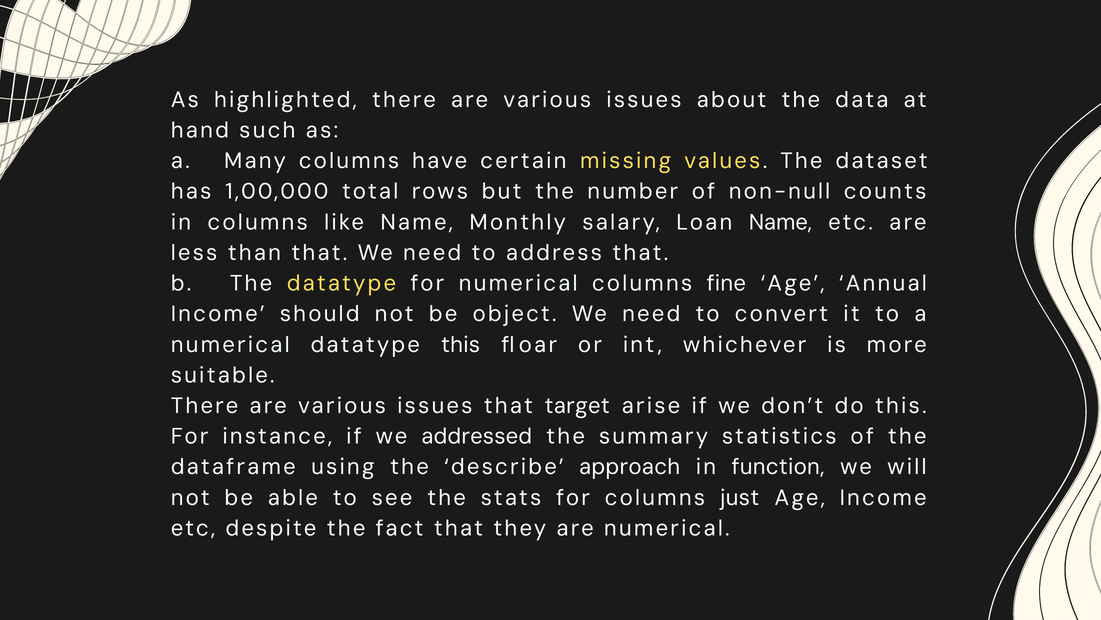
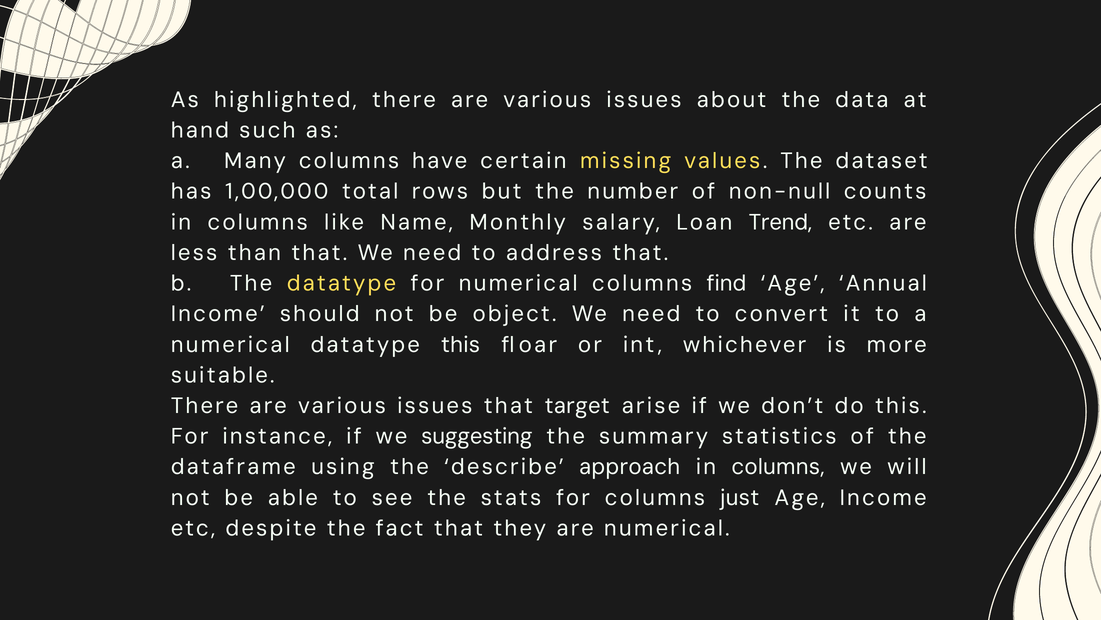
Loan Name: Name -> Trend
fine: fine -> find
addressed: addressed -> suggesting
function at (778, 467): function -> columns
